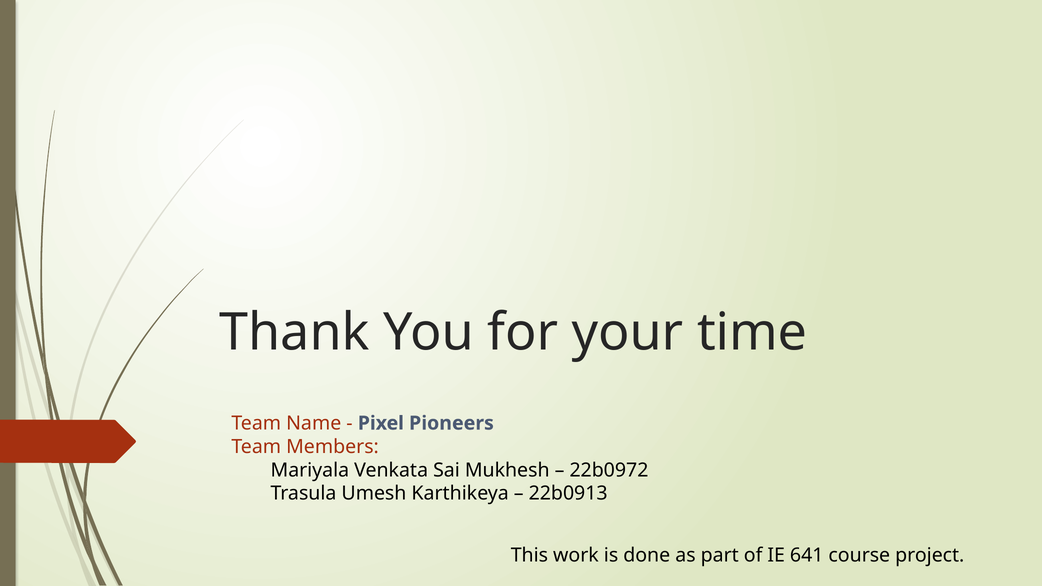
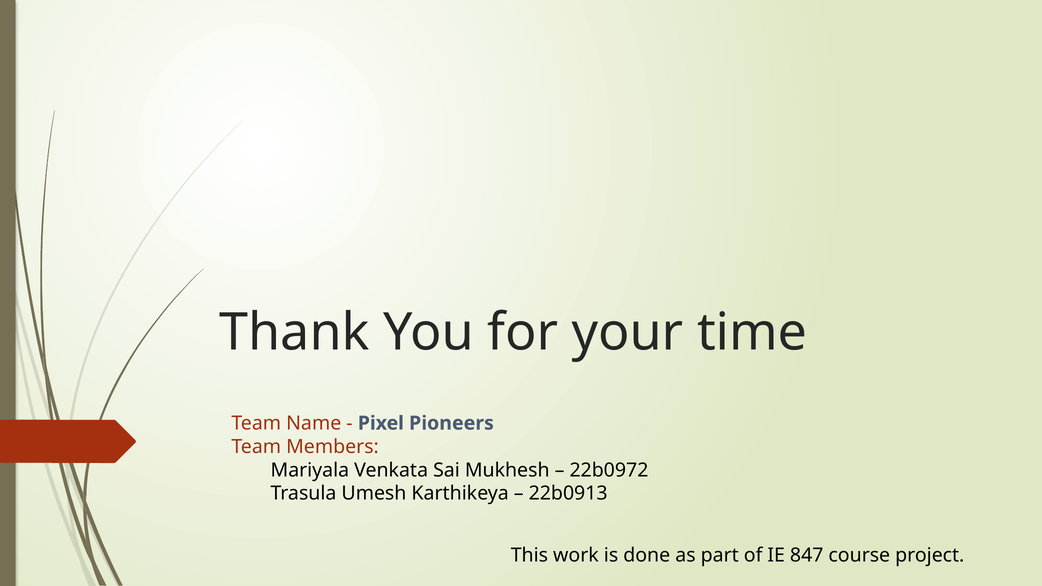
641: 641 -> 847
